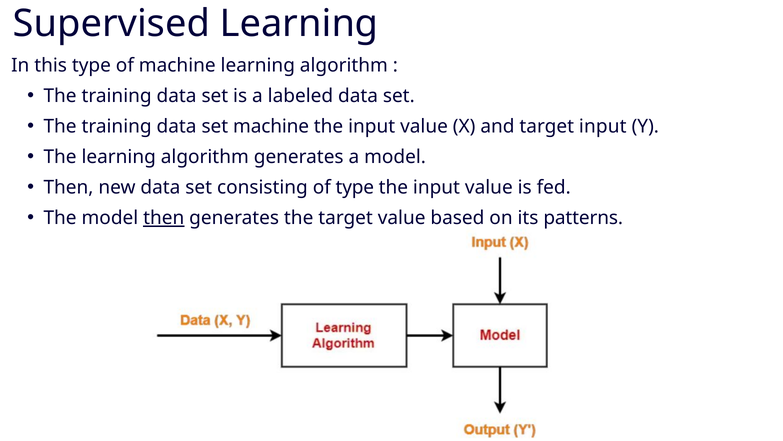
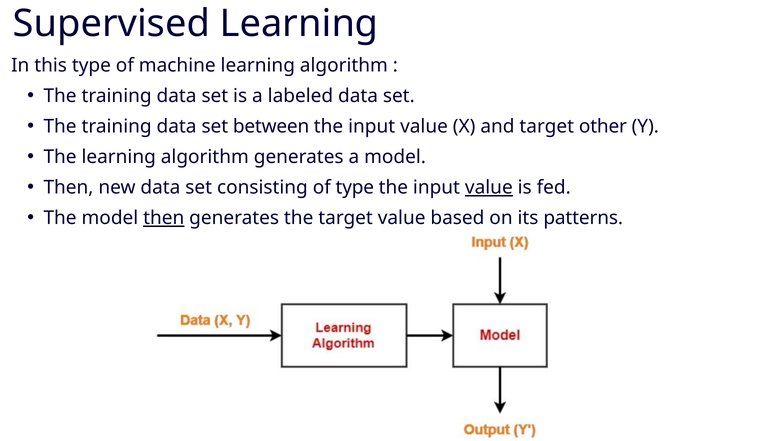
set machine: machine -> between
target input: input -> other
value at (489, 187) underline: none -> present
